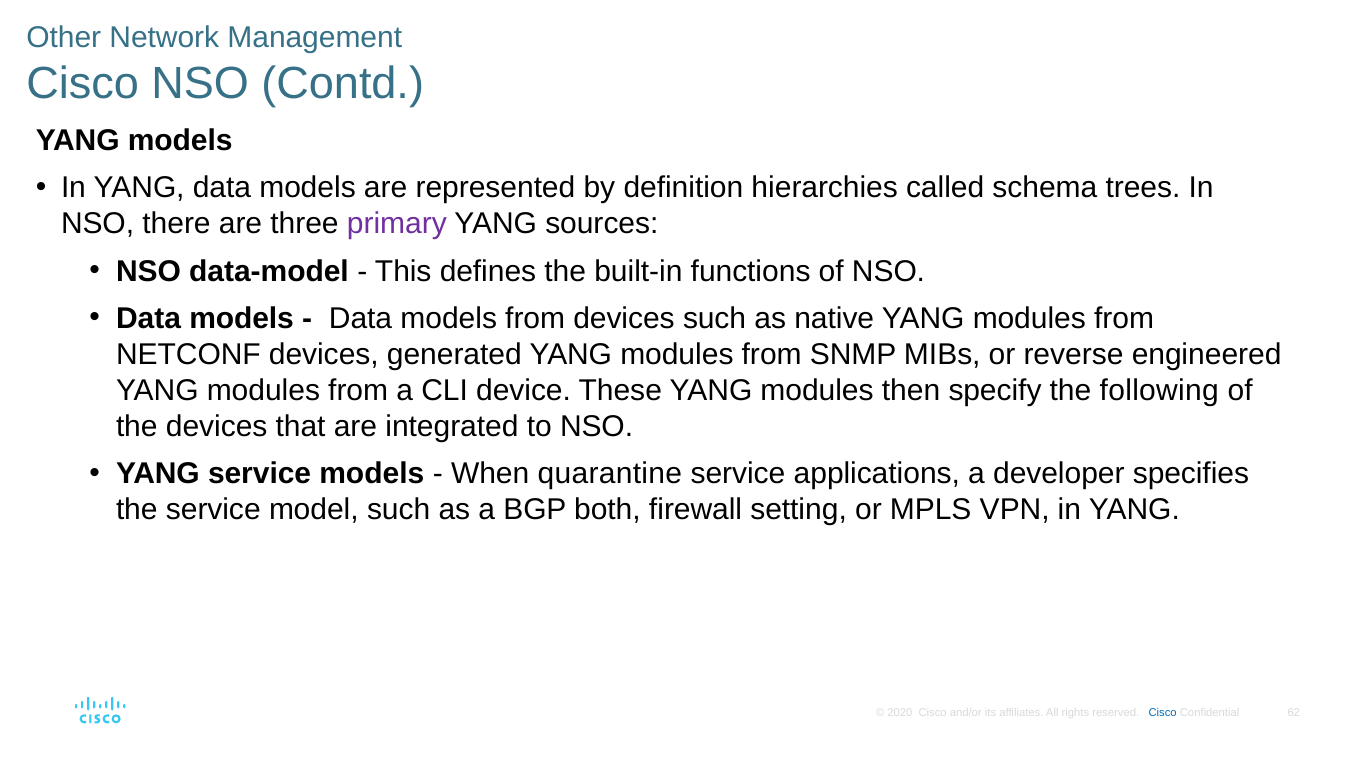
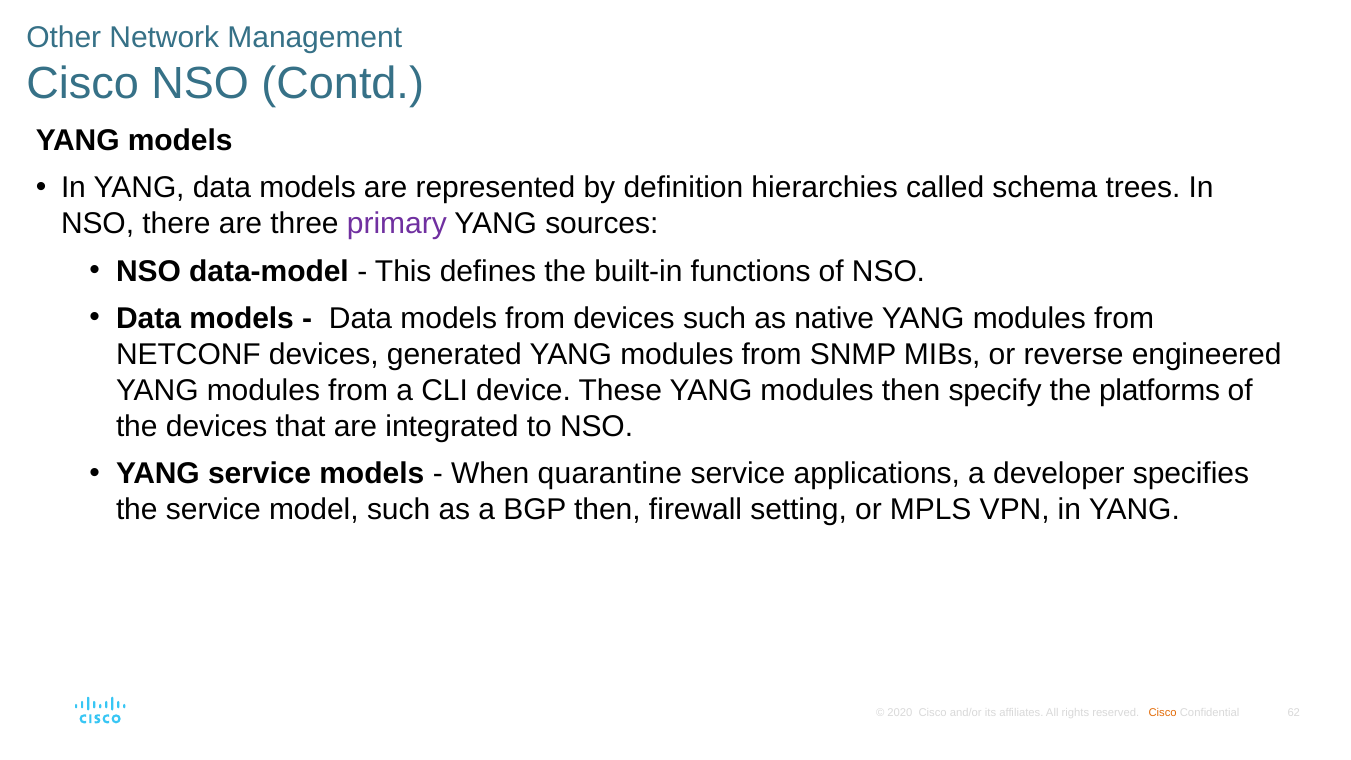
following: following -> platforms
BGP both: both -> then
Cisco at (1163, 713) colour: blue -> orange
